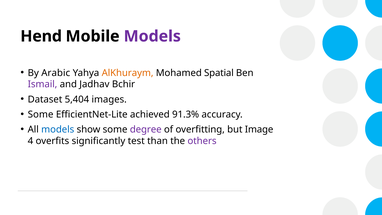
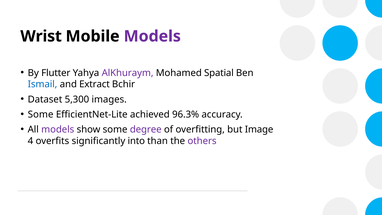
Hend: Hend -> Wrist
Arabic: Arabic -> Flutter
AlKhuraym colour: orange -> purple
Ismail colour: purple -> blue
Jadhav: Jadhav -> Extract
5,404: 5,404 -> 5,300
91.3%: 91.3% -> 96.3%
models at (58, 129) colour: blue -> purple
test: test -> into
